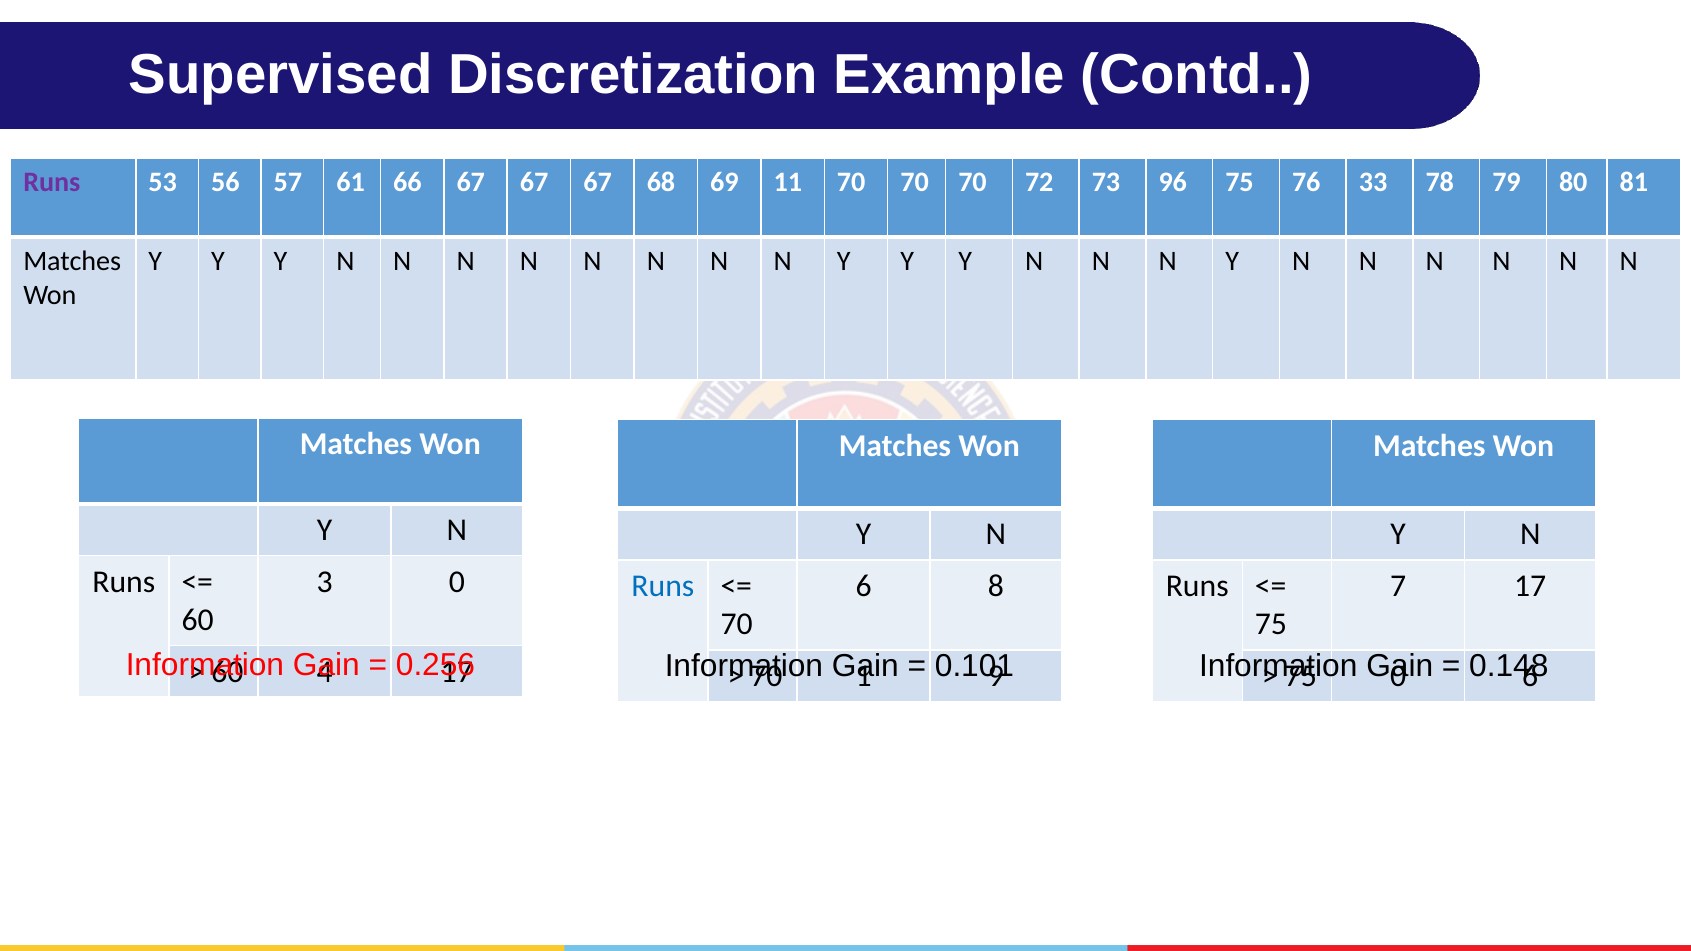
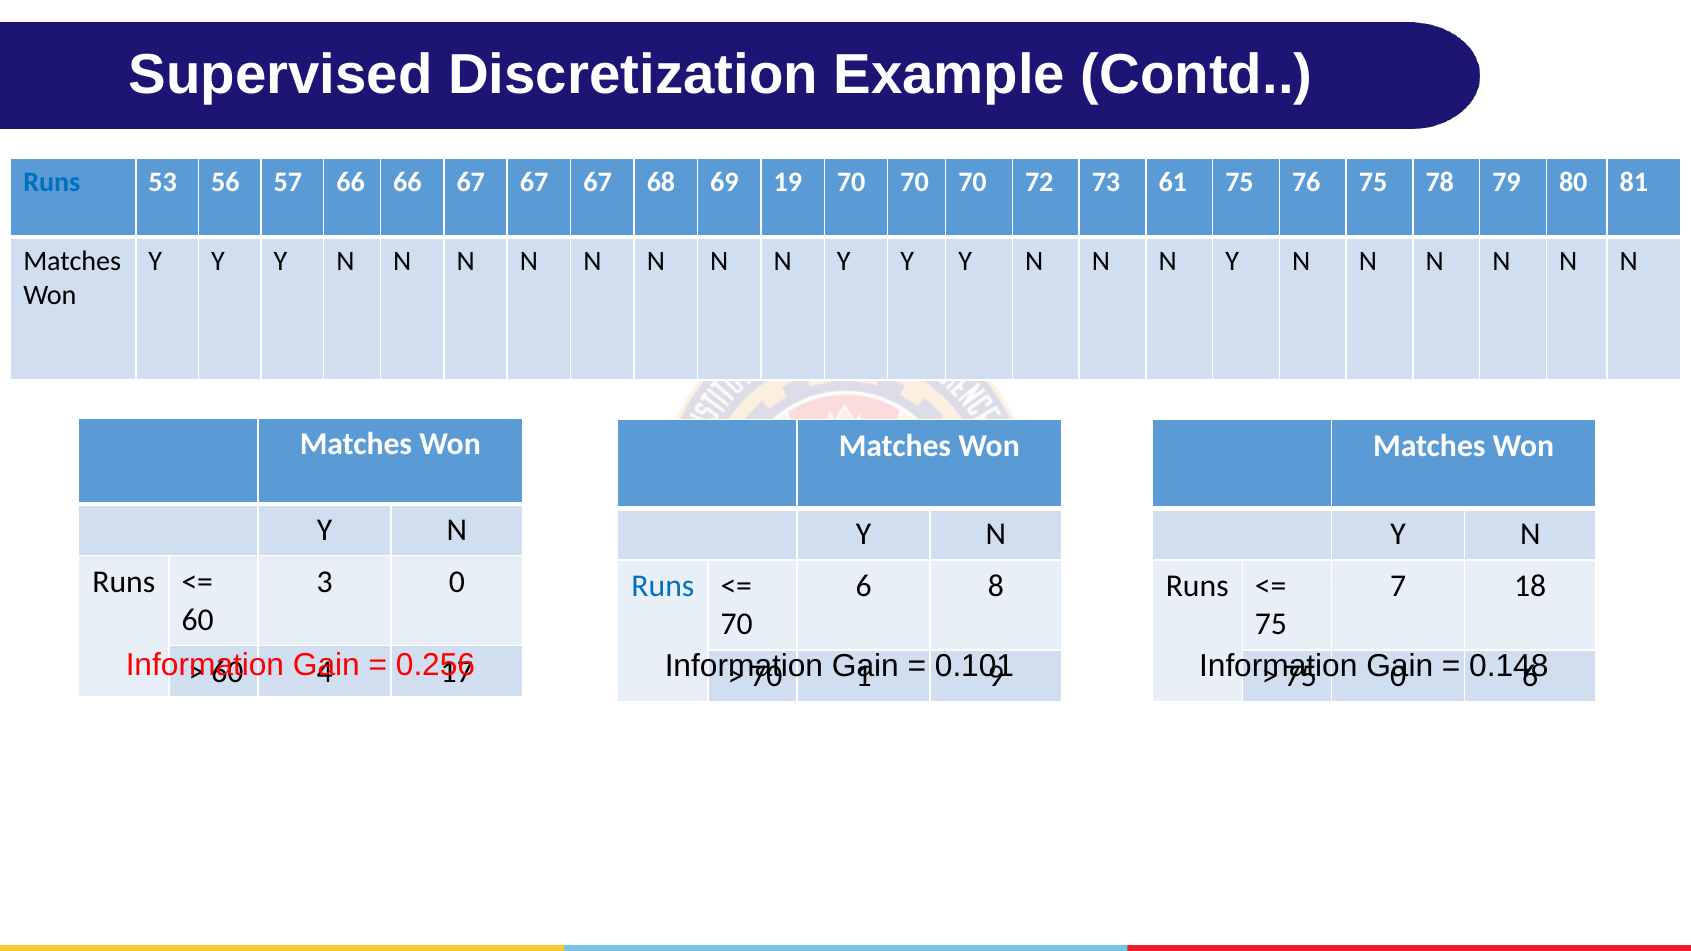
Runs at (52, 182) colour: purple -> blue
57 61: 61 -> 66
11: 11 -> 19
96: 96 -> 61
76 33: 33 -> 75
7 17: 17 -> 18
